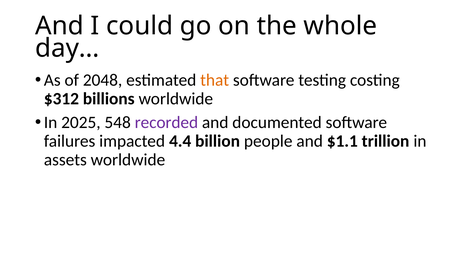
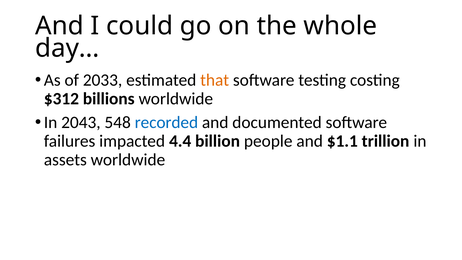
2048: 2048 -> 2033
2025: 2025 -> 2043
recorded colour: purple -> blue
